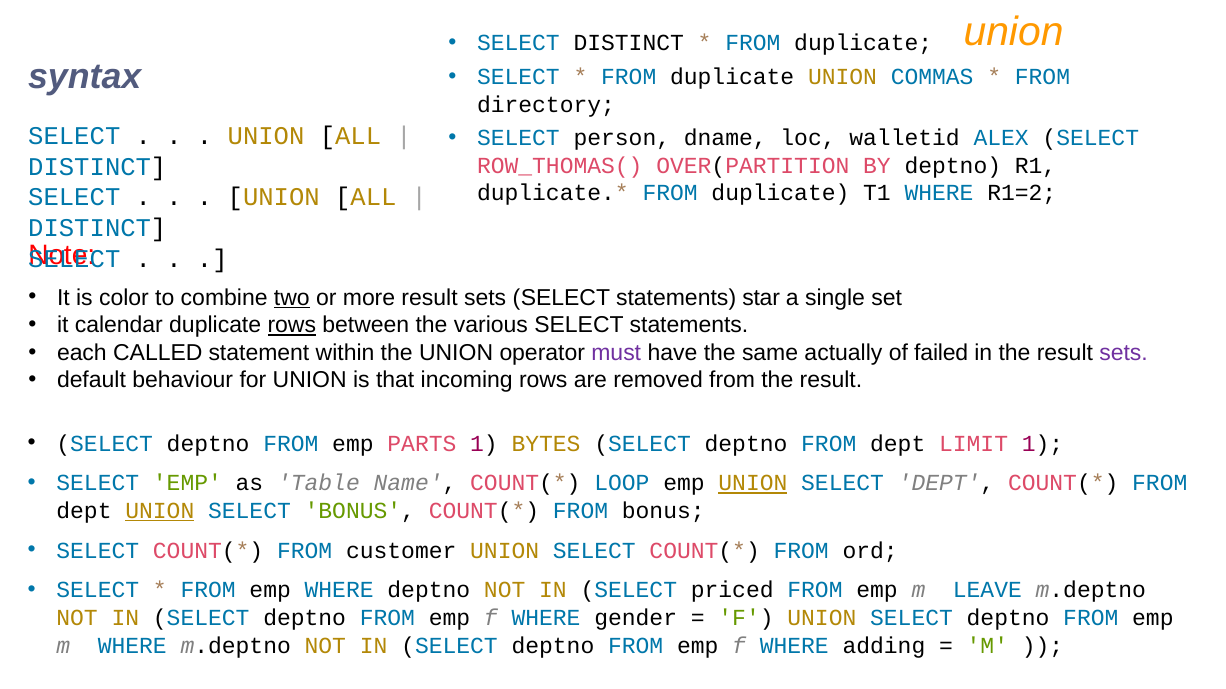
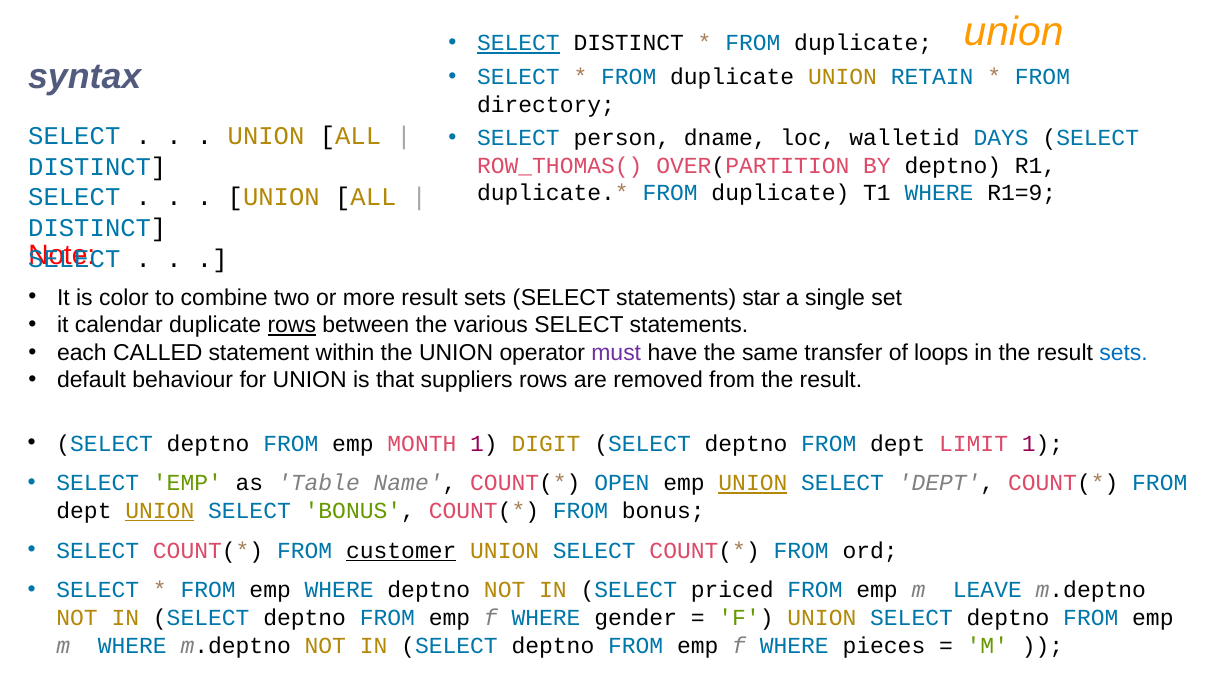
SELECT at (518, 43) underline: none -> present
COMMAS: COMMAS -> RETAIN
ALEX: ALEX -> DAYS
R1=2: R1=2 -> R1=9
two underline: present -> none
actually: actually -> transfer
failed: failed -> loops
sets at (1124, 353) colour: purple -> blue
incoming: incoming -> suppliers
PARTS: PARTS -> MONTH
BYTES: BYTES -> DIGIT
LOOP: LOOP -> OPEN
customer underline: none -> present
adding: adding -> pieces
